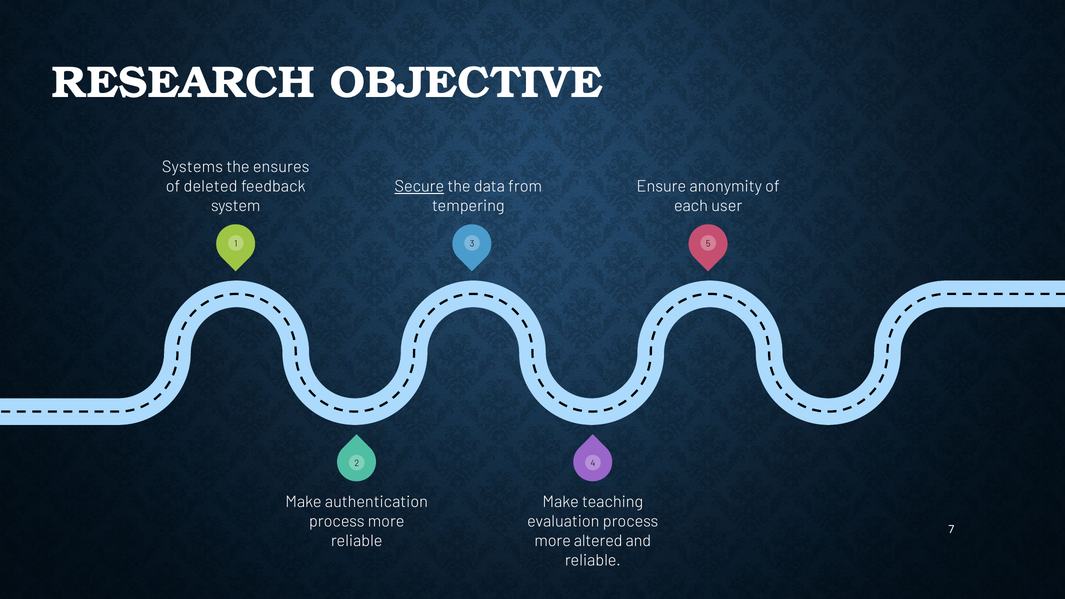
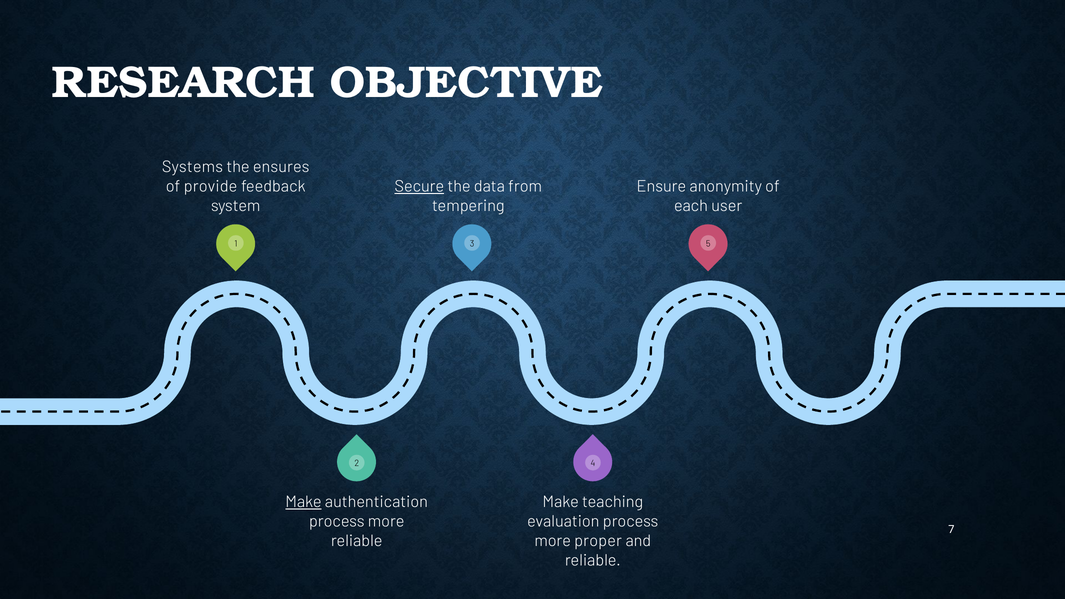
deleted: deleted -> provide
Make at (303, 502) underline: none -> present
altered: altered -> proper
